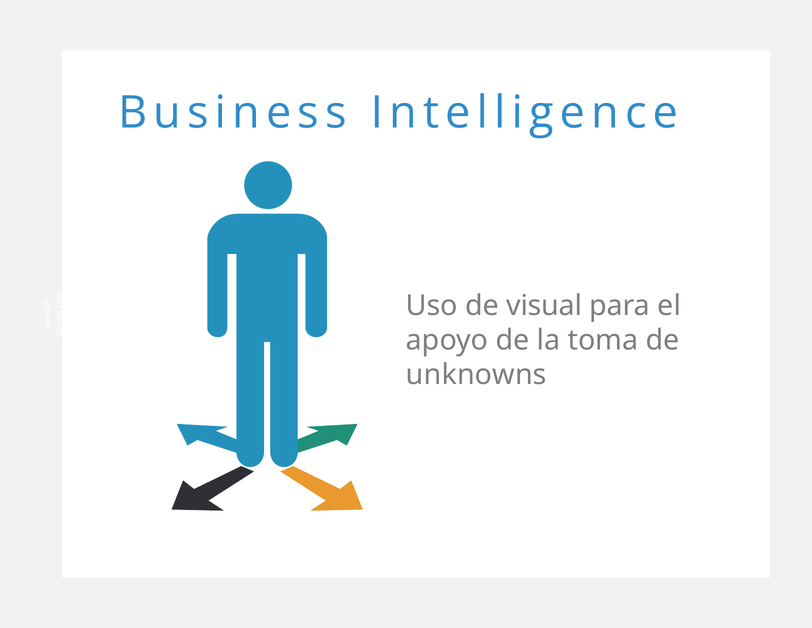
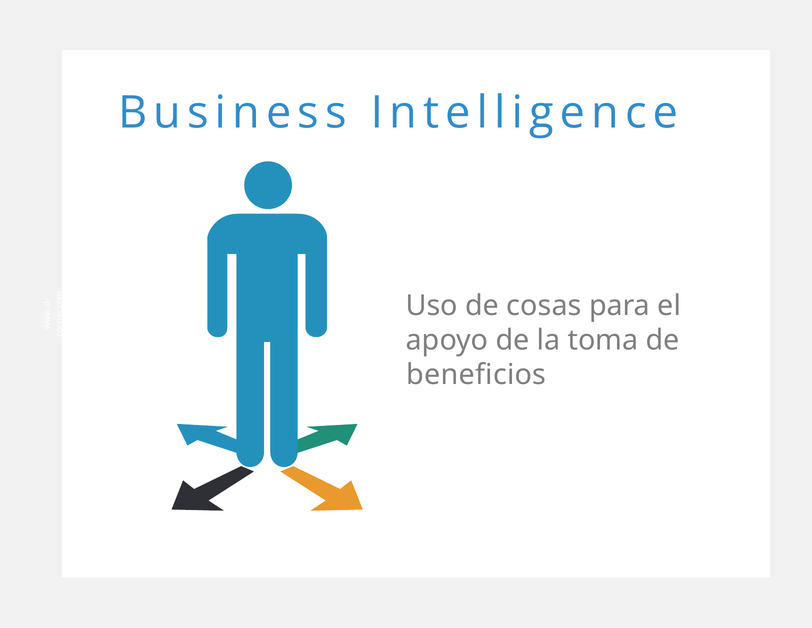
visual: visual -> cosas
unknowns: unknowns -> beneficios
